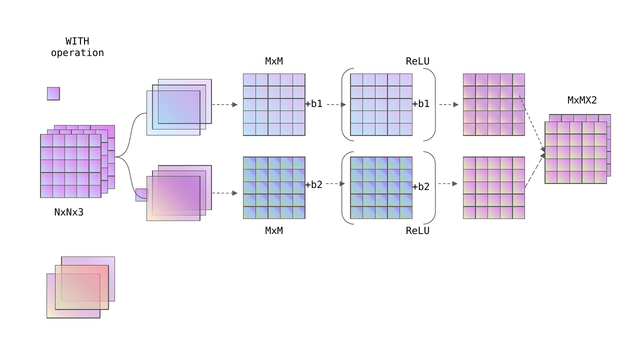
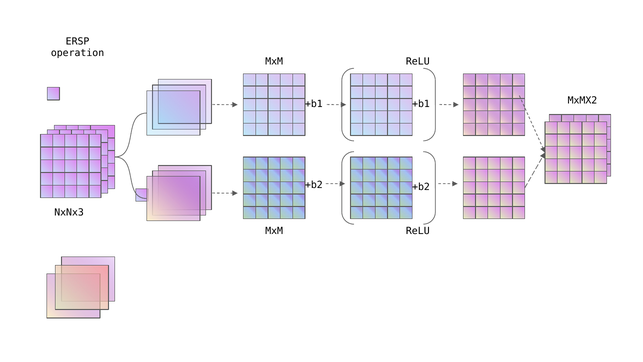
WITH: WITH -> ERSP
